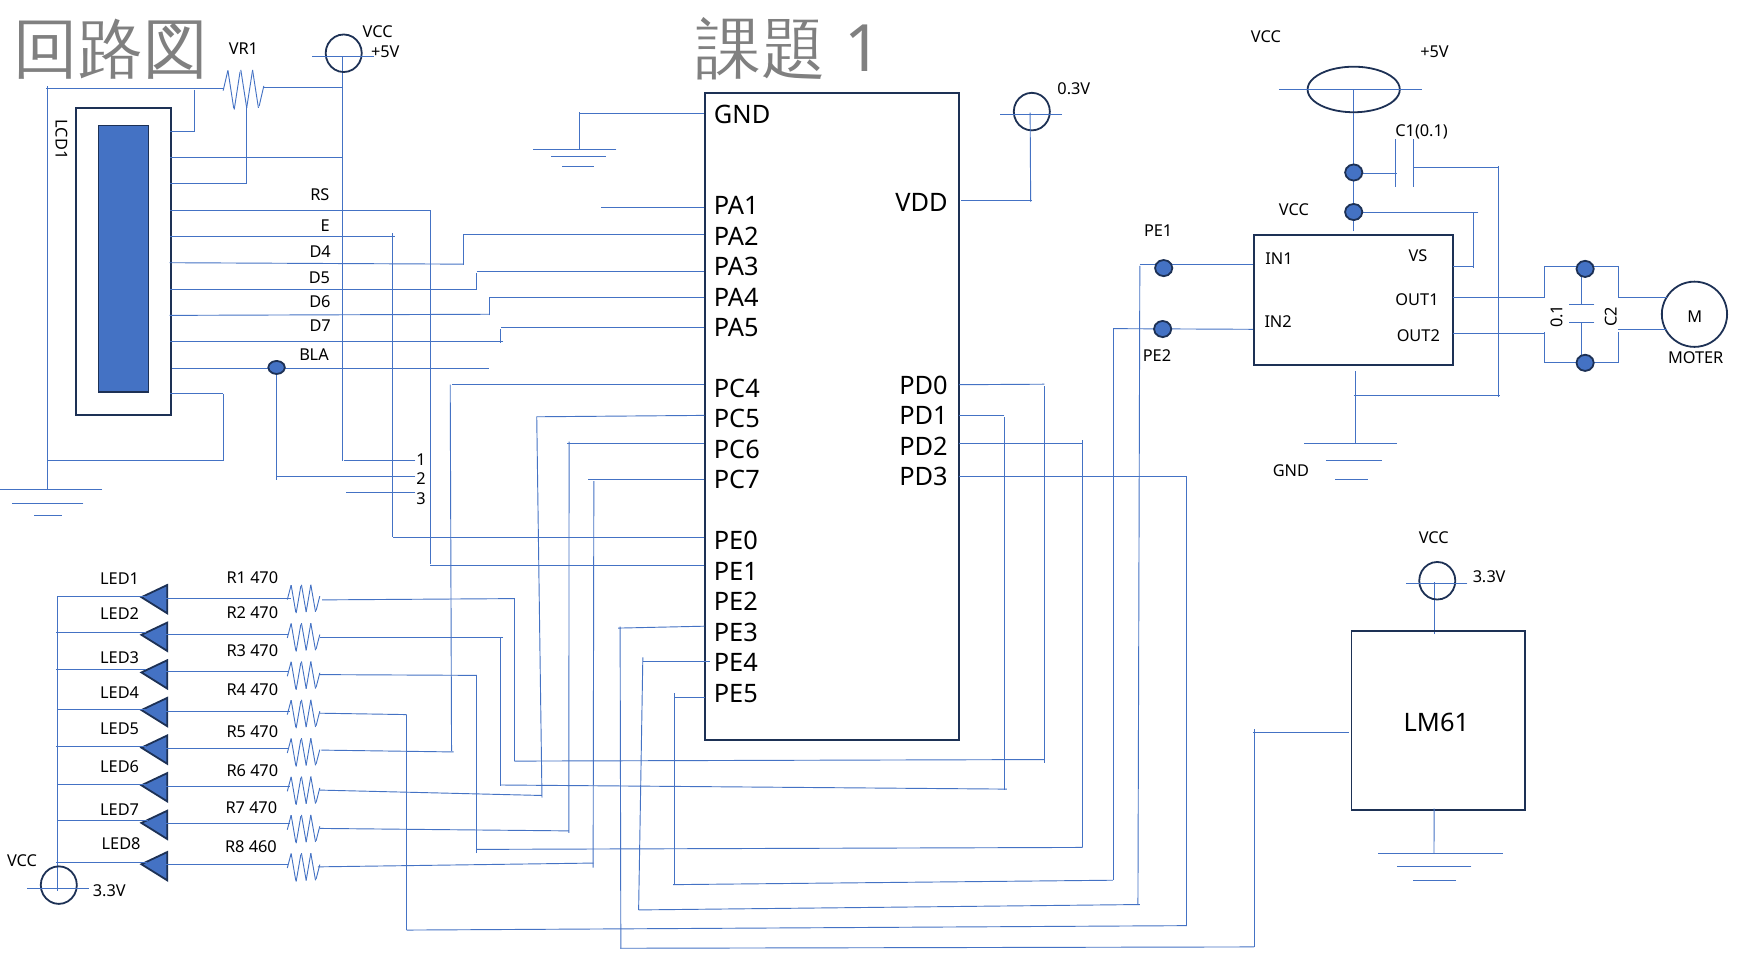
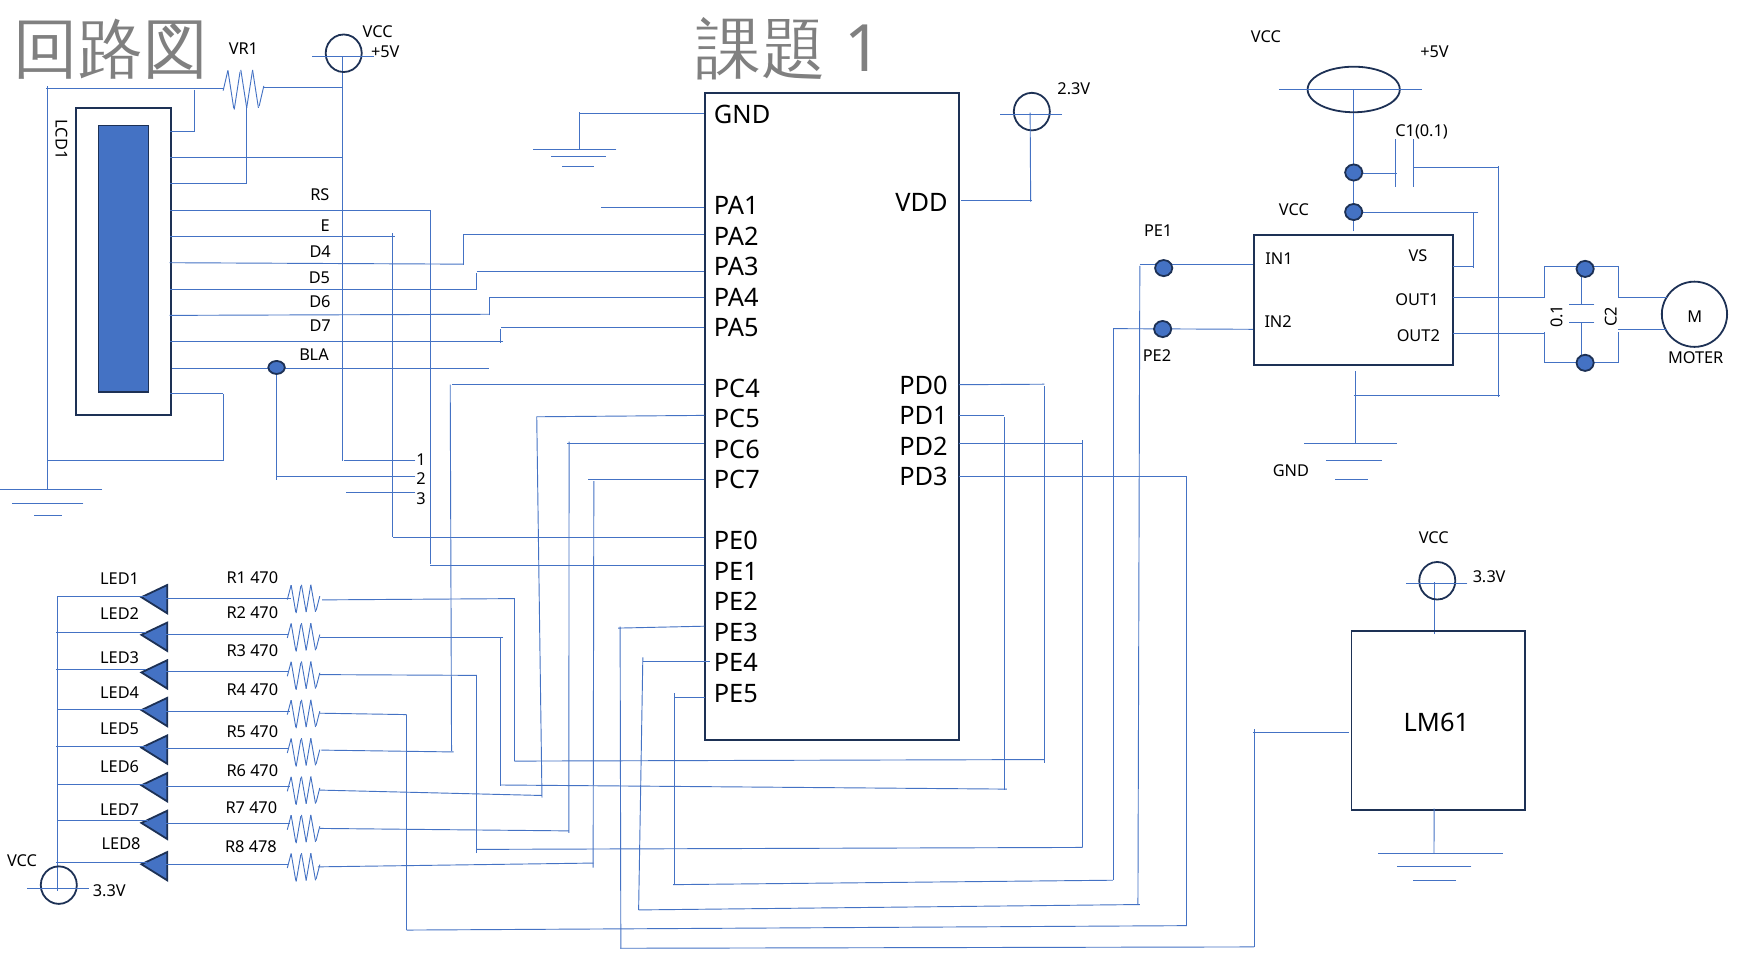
0.3V: 0.3V -> 2.3V
460: 460 -> 478
